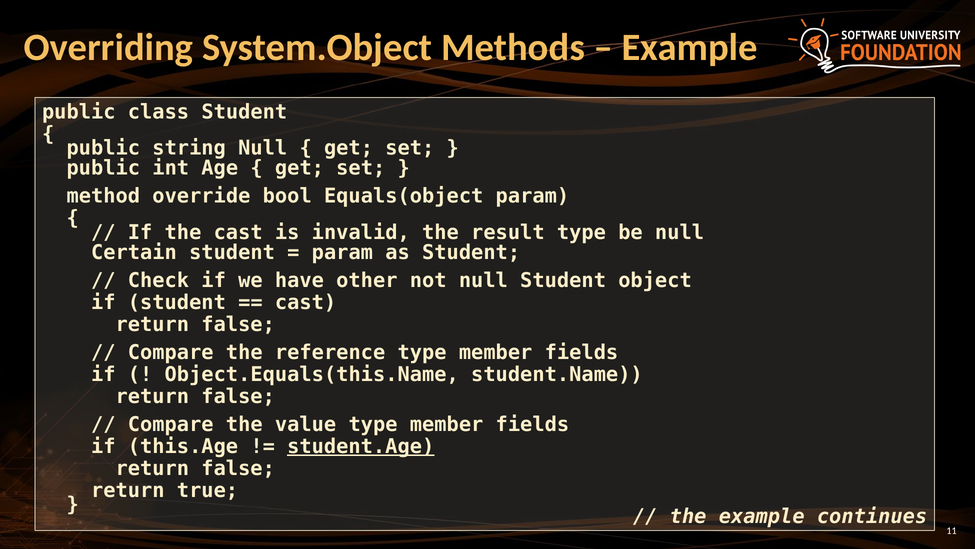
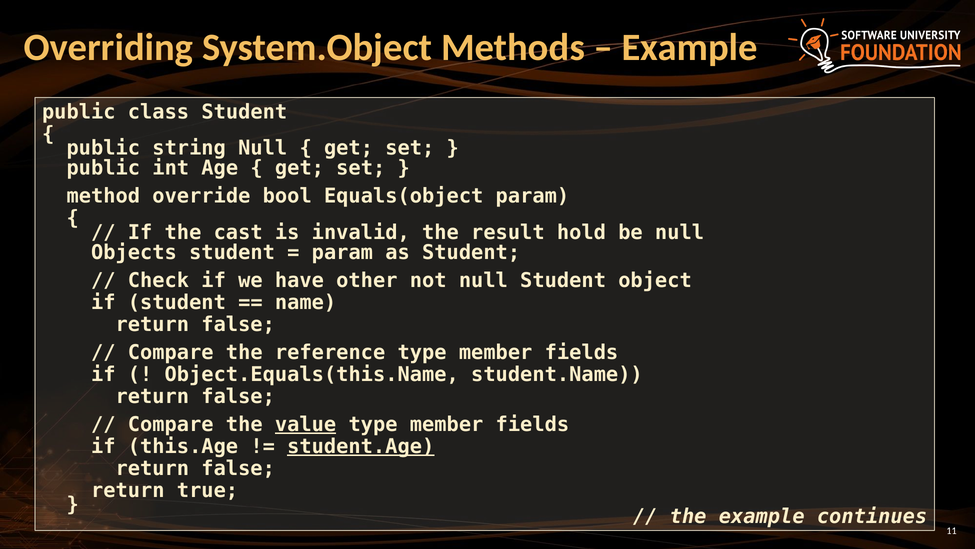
result type: type -> hold
Certain: Certain -> Objects
cast at (306, 302): cast -> name
value underline: none -> present
